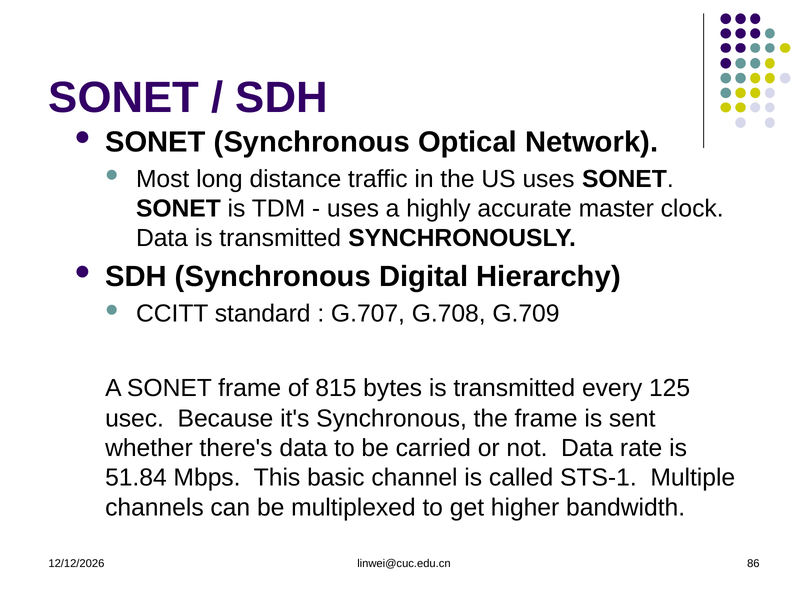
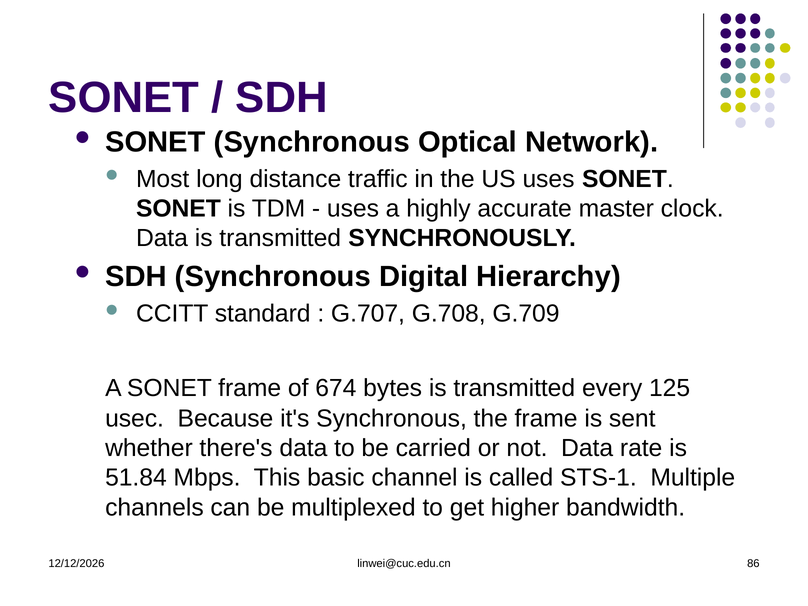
815: 815 -> 674
